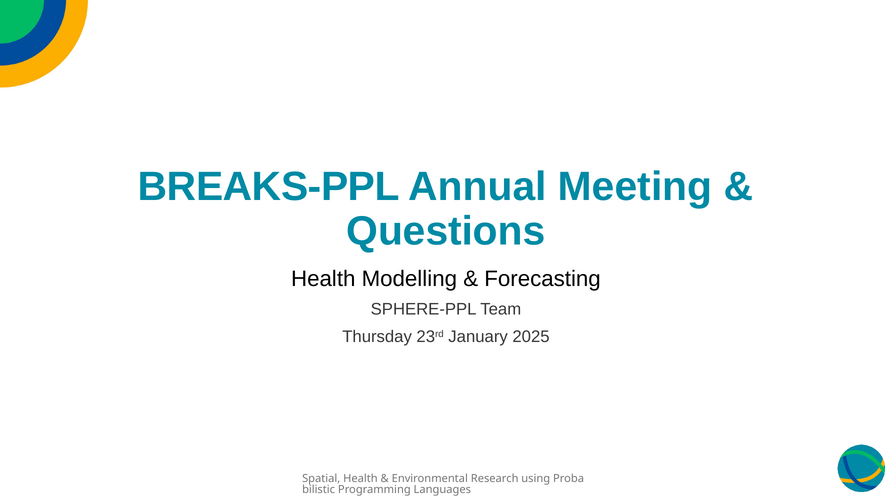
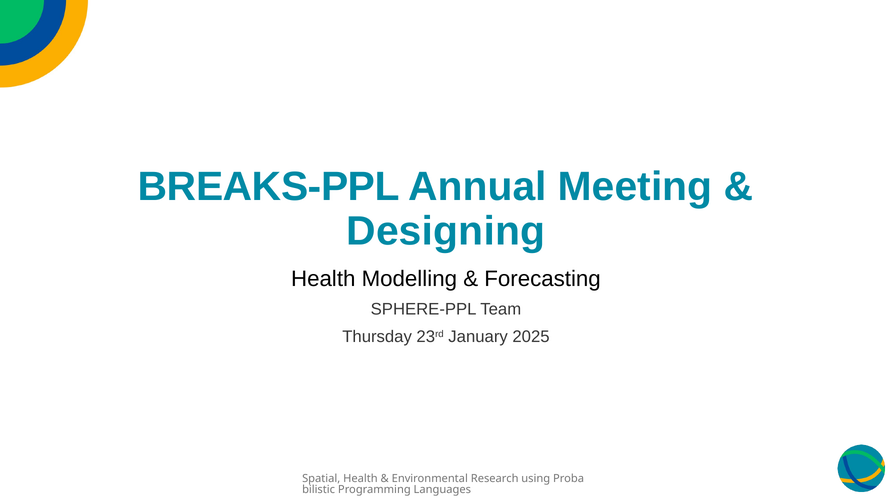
Questions: Questions -> Designing
